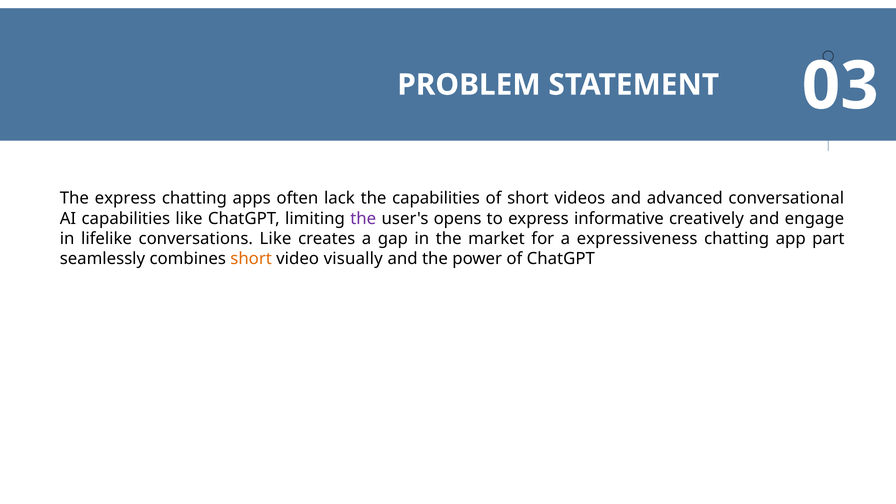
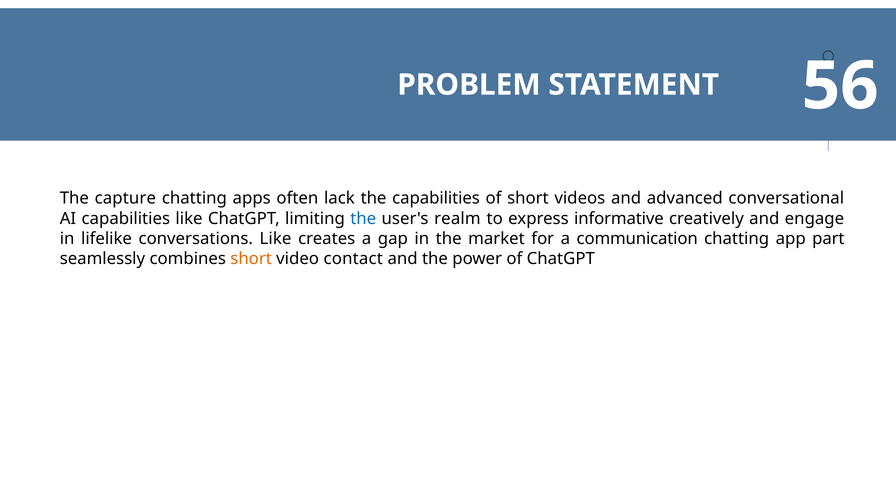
03: 03 -> 56
The express: express -> capture
the at (363, 218) colour: purple -> blue
opens: opens -> realm
expressiveness: expressiveness -> communication
visually: visually -> contact
